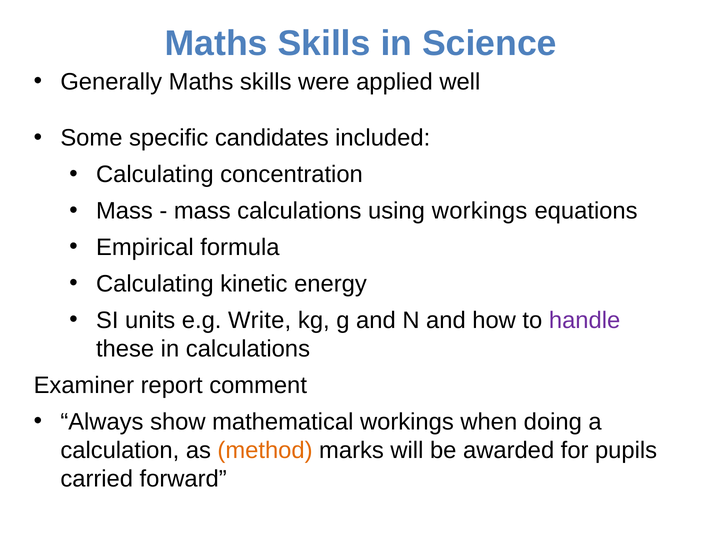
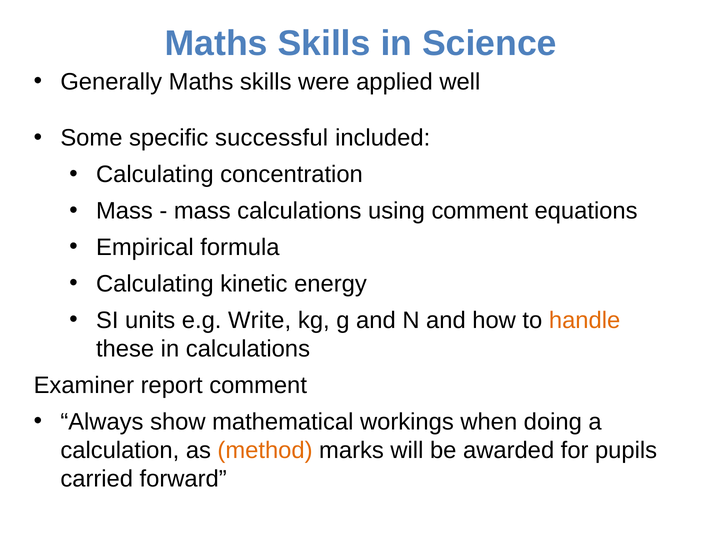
candidates: candidates -> successful
using workings: workings -> comment
handle colour: purple -> orange
